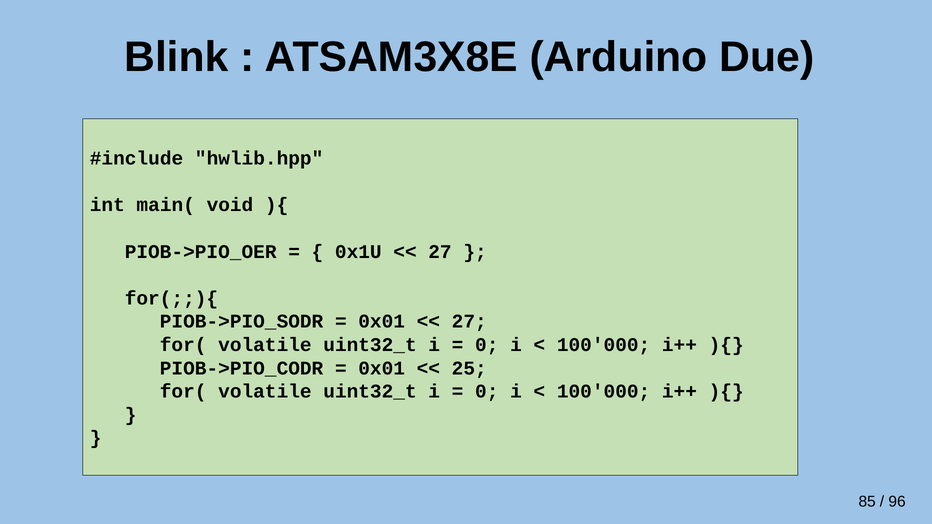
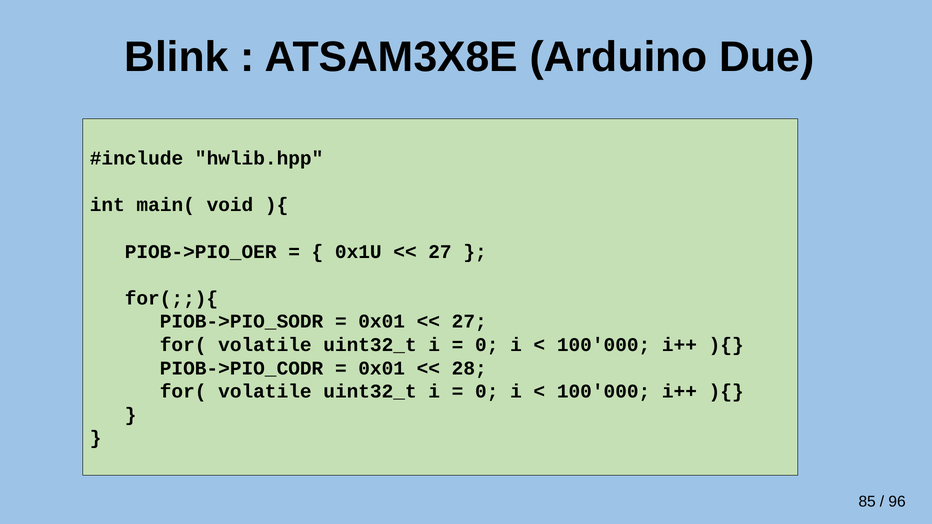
25: 25 -> 28
